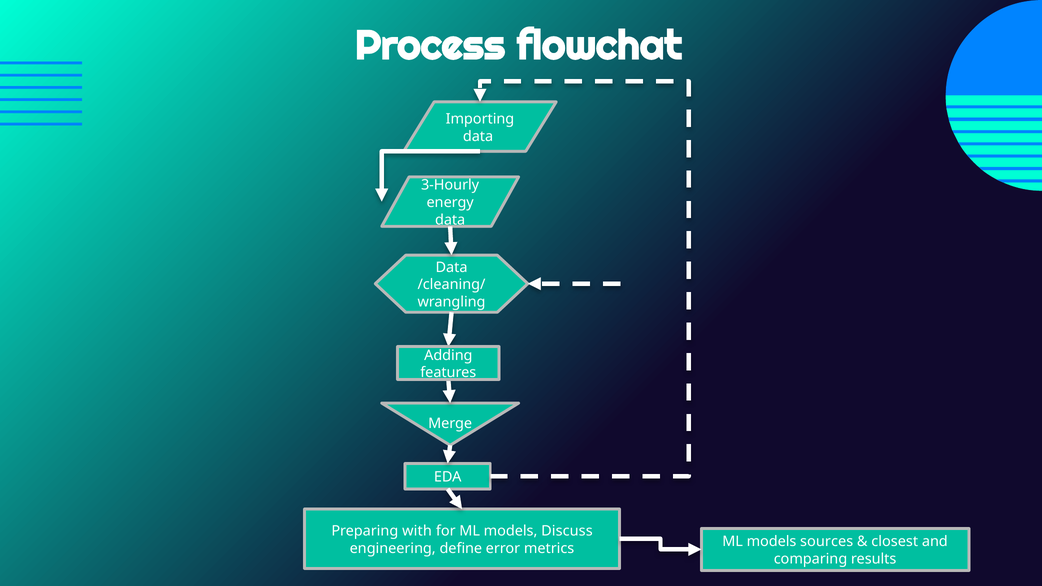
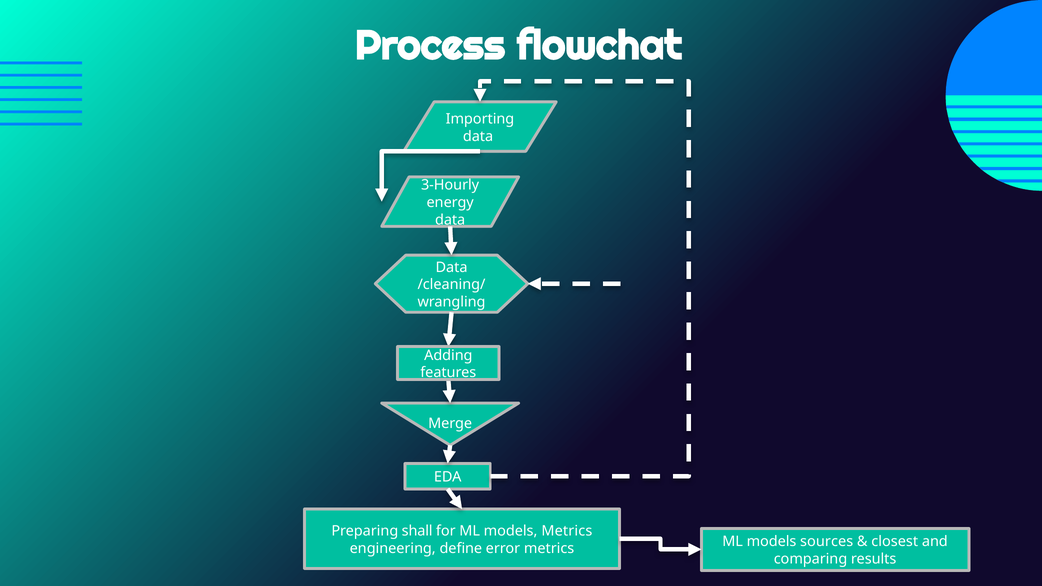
with: with -> shall
models Discuss: Discuss -> Metrics
